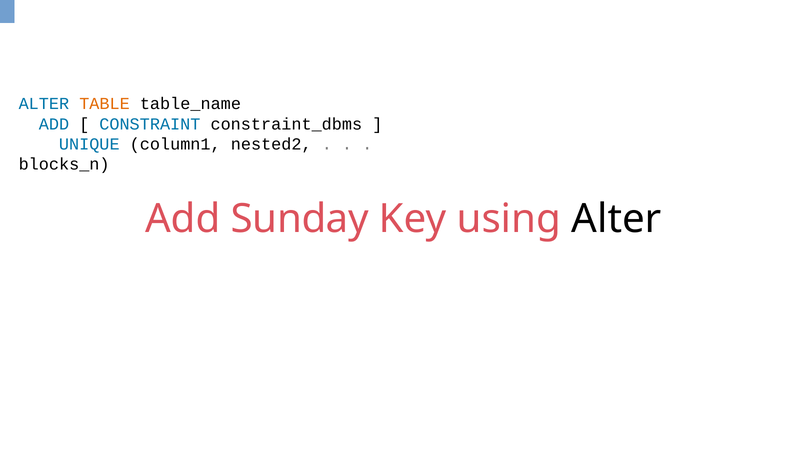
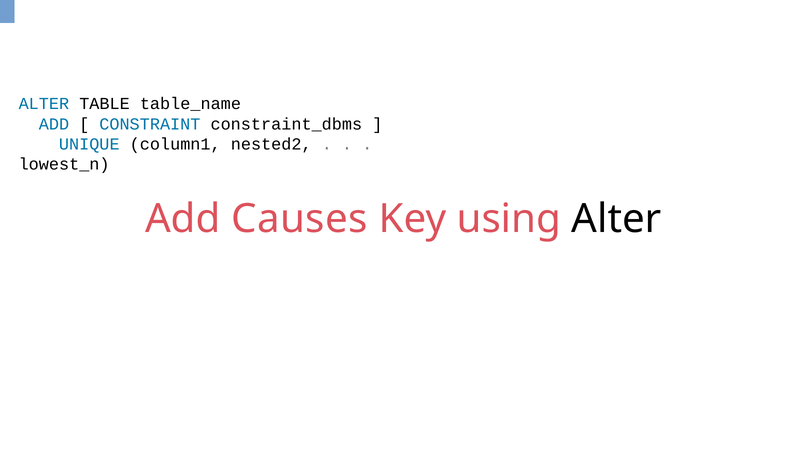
TABLE colour: orange -> black
blocks_n: blocks_n -> lowest_n
Sunday: Sunday -> Causes
